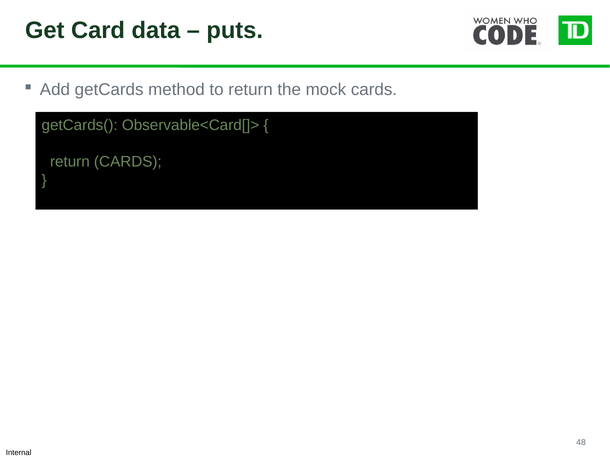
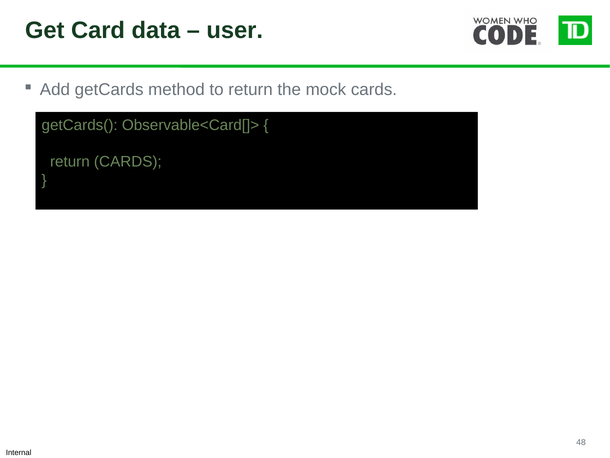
puts: puts -> user
